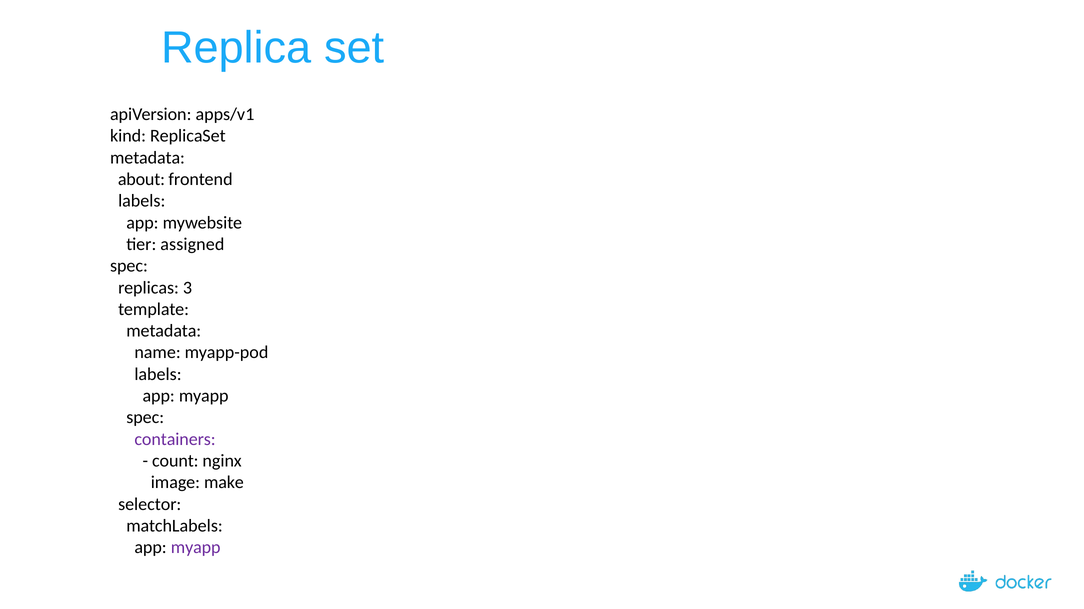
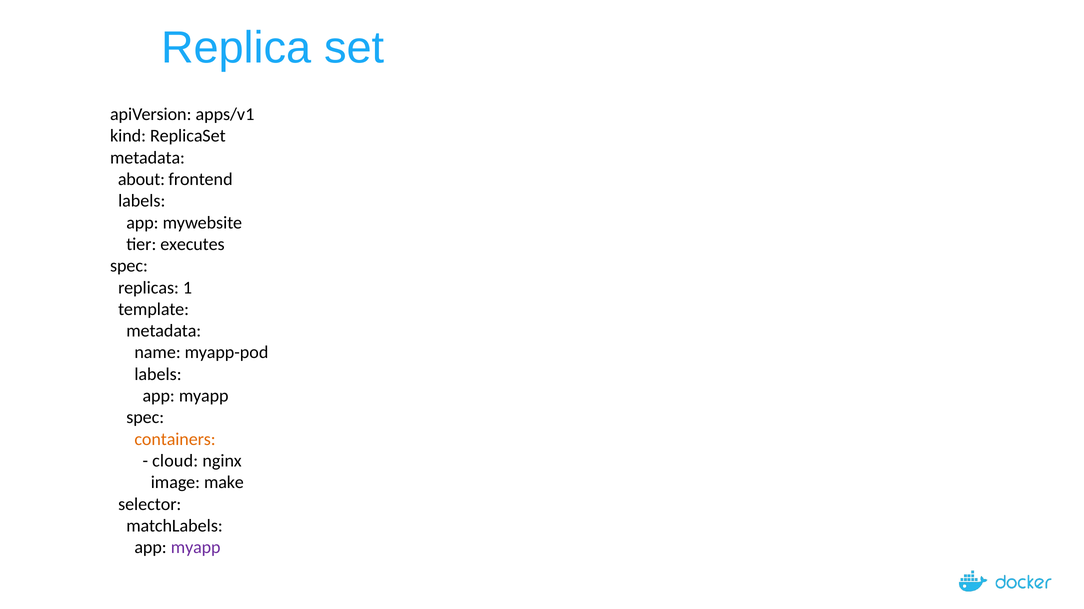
assigned: assigned -> executes
3: 3 -> 1
containers colour: purple -> orange
count: count -> cloud
